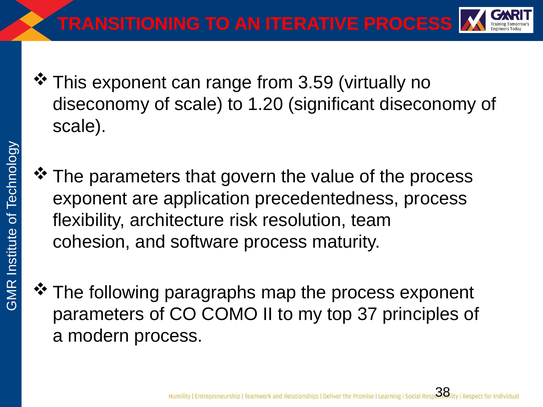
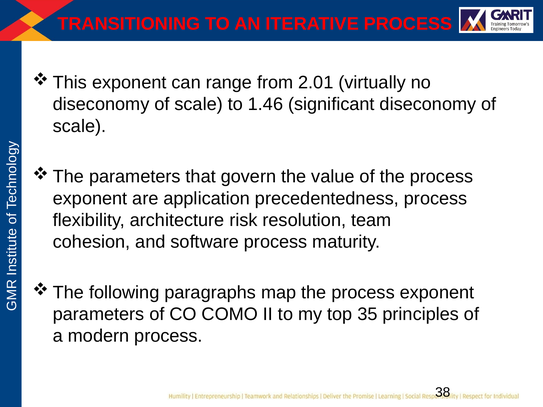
3.59: 3.59 -> 2.01
1.20: 1.20 -> 1.46
37: 37 -> 35
